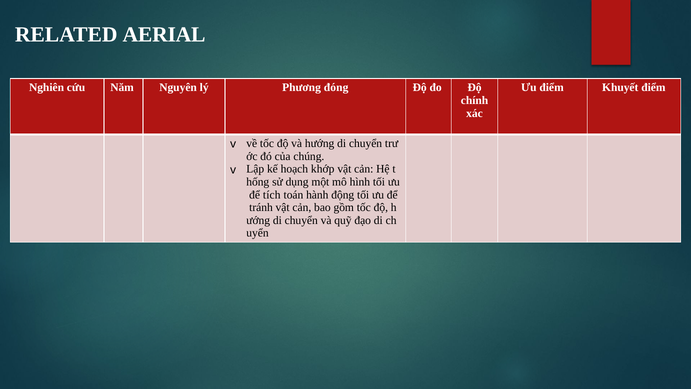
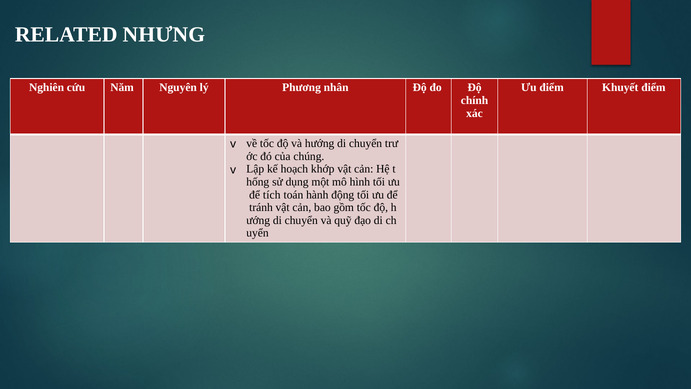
AERIAL: AERIAL -> NHƯNG
đóng: đóng -> nhân
